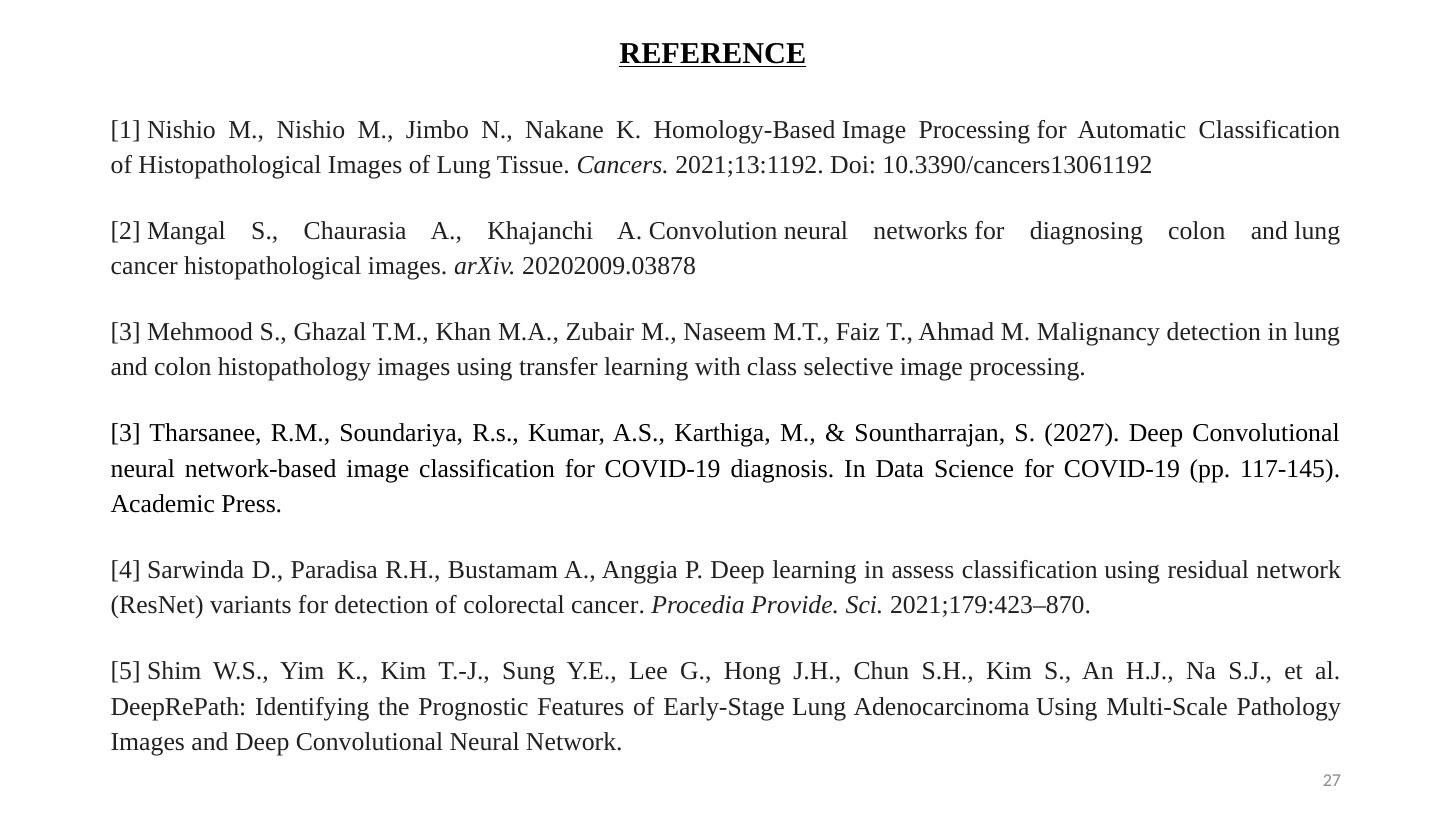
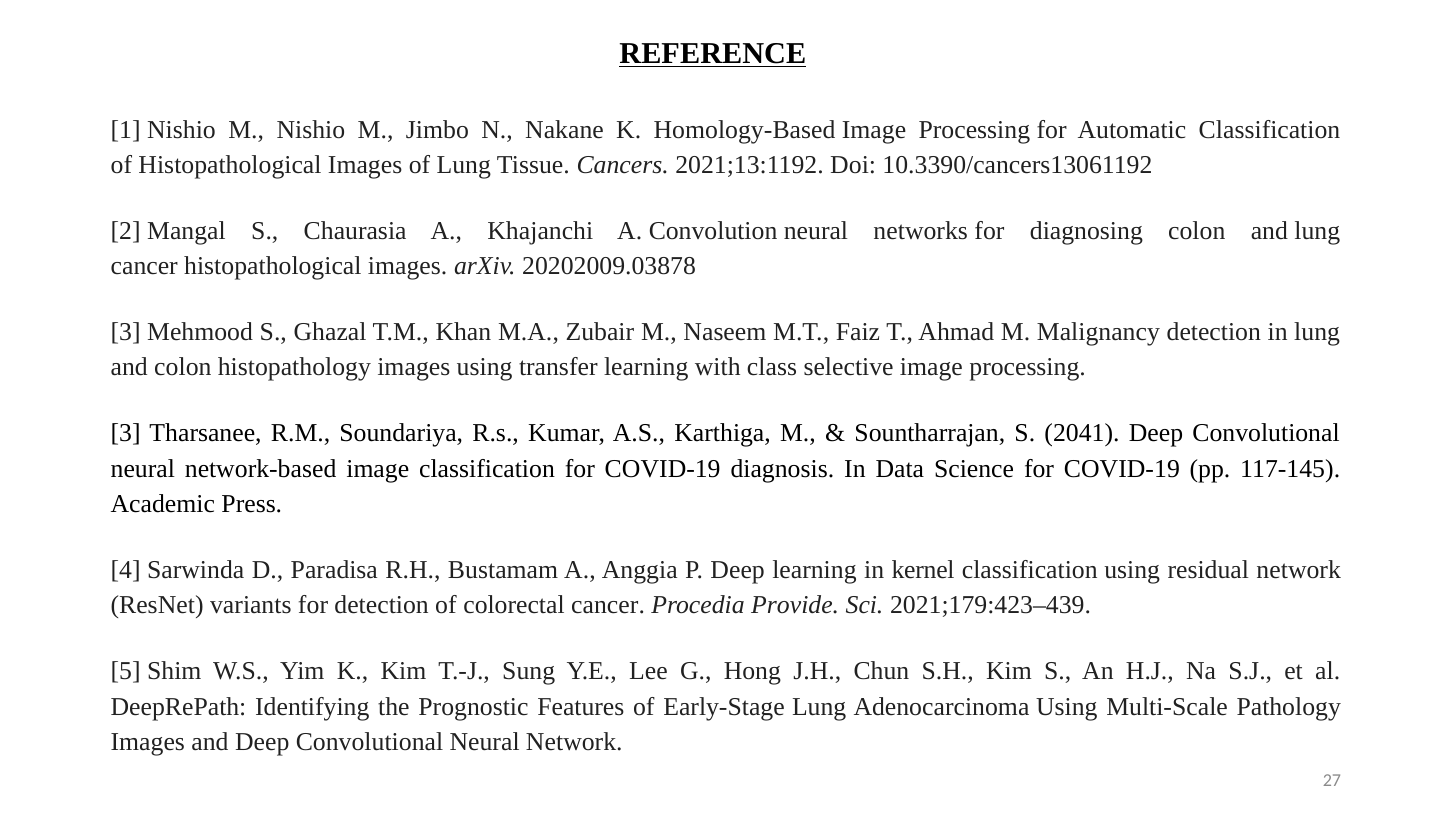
2027: 2027 -> 2041
assess: assess -> kernel
2021;179:423–870: 2021;179:423–870 -> 2021;179:423–439
